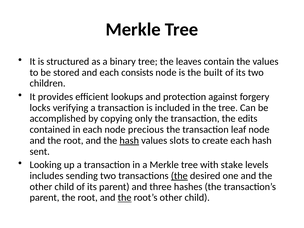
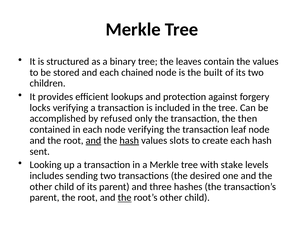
consists: consists -> chained
copying: copying -> refused
edits: edits -> then
node precious: precious -> verifying
and at (93, 141) underline: none -> present
the at (179, 176) underline: present -> none
